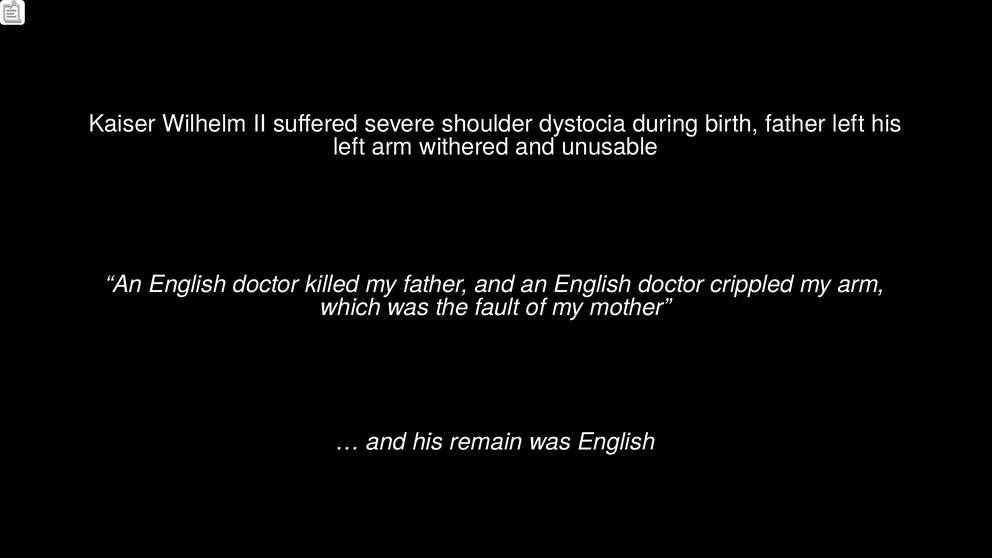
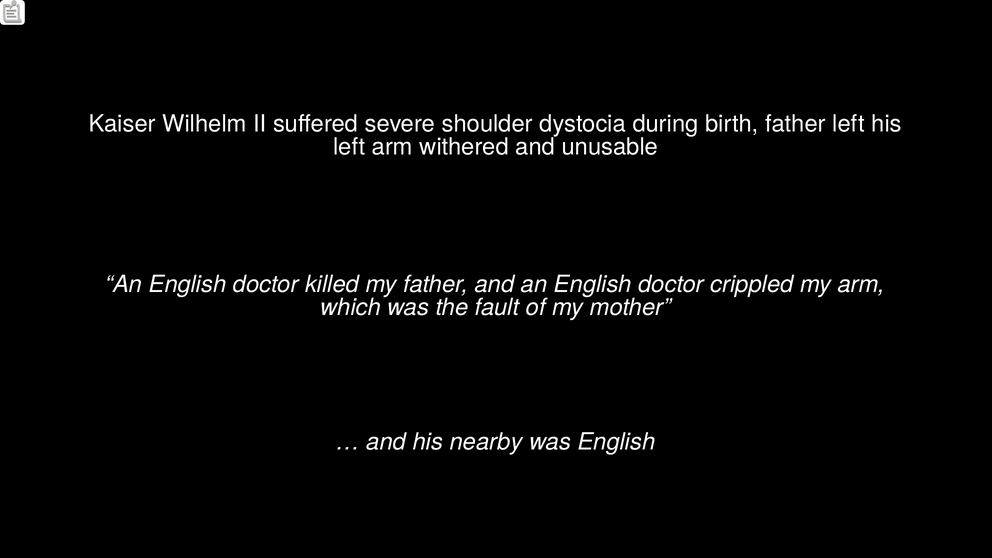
remain: remain -> nearby
